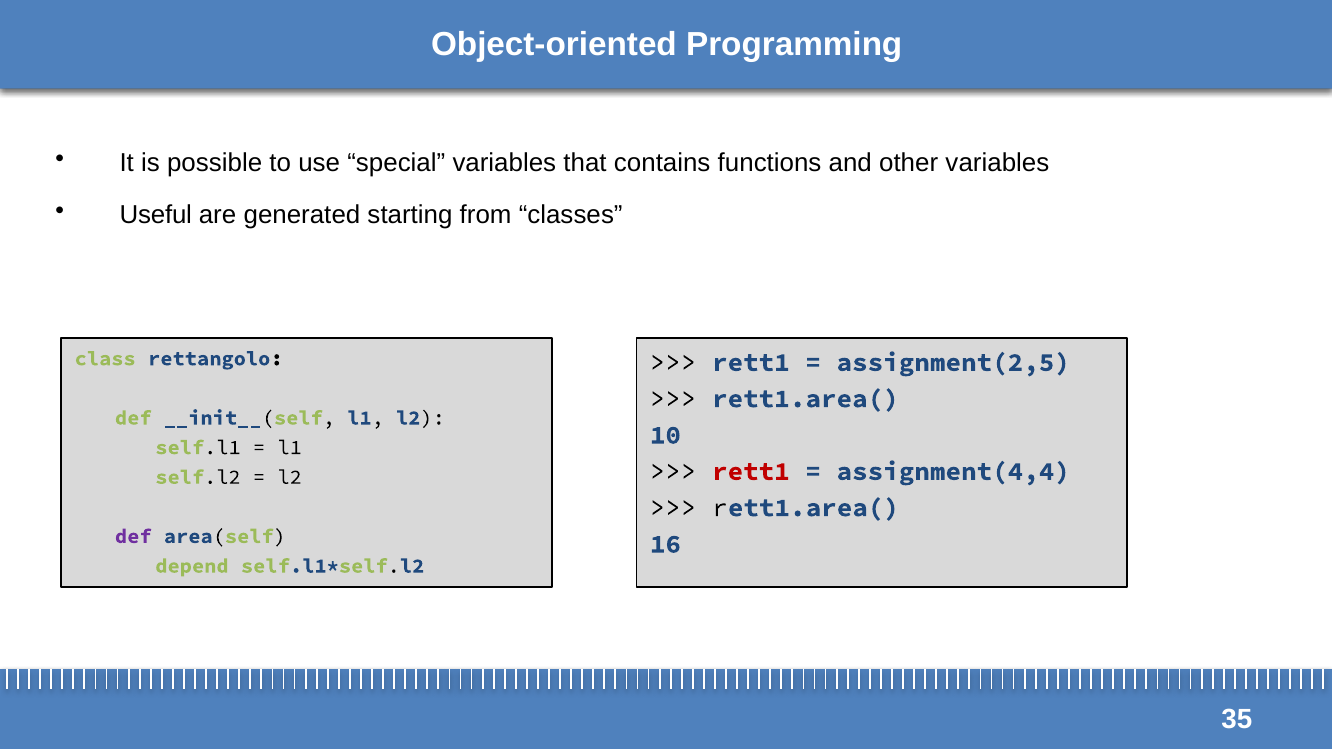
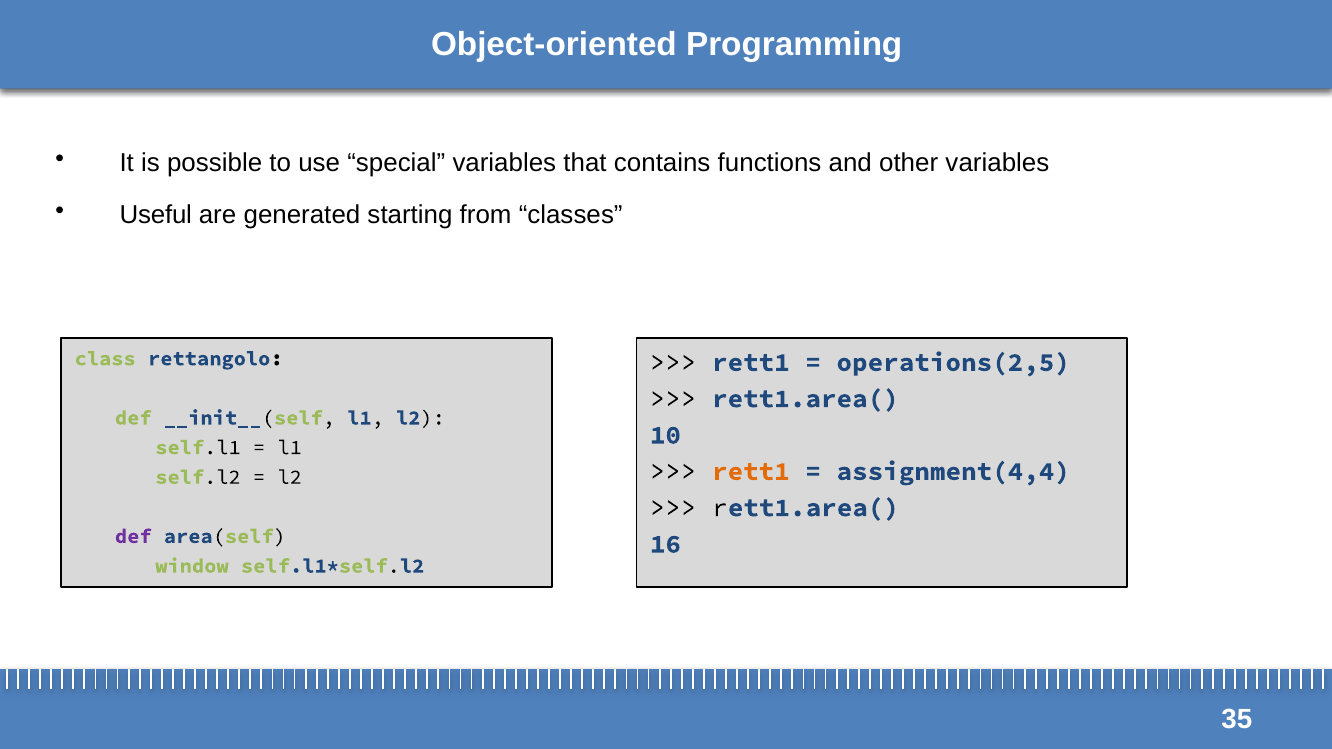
assignment(2,5: assignment(2,5 -> operations(2,5
rett1 at (751, 471) colour: red -> orange
depend: depend -> window
